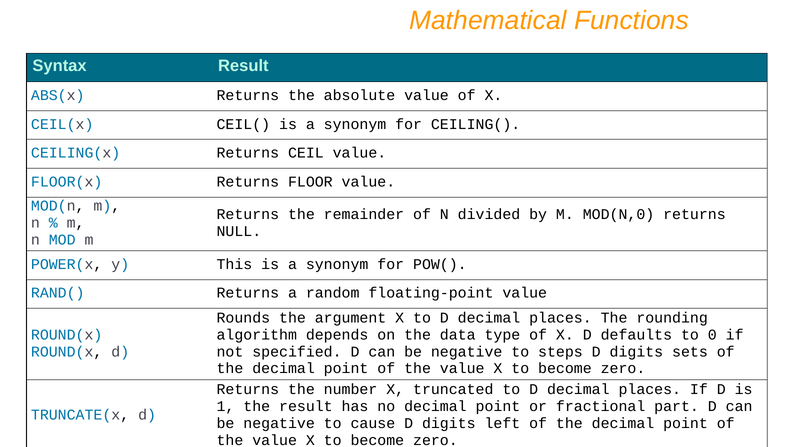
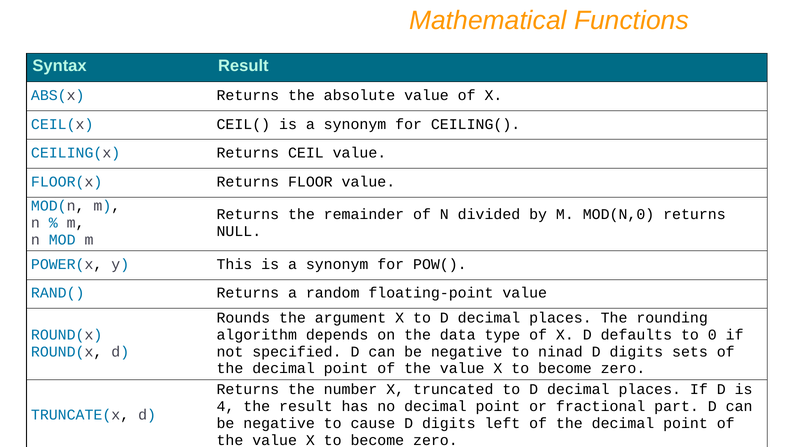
steps: steps -> ninad
1: 1 -> 4
